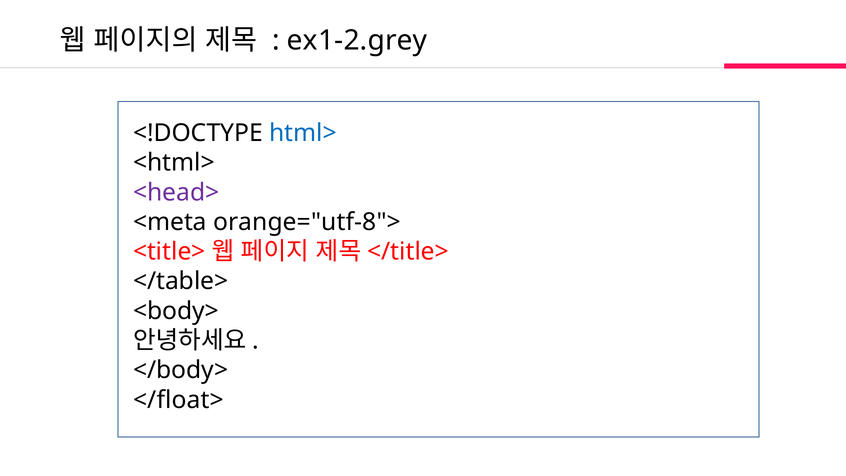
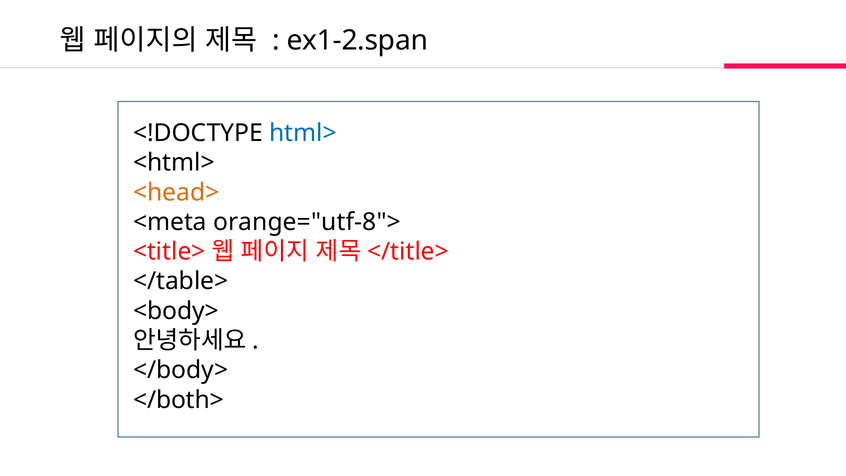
ex1-2.grey: ex1-2.grey -> ex1-2.span
<head> colour: purple -> orange
</float>: </float> -> </both>
